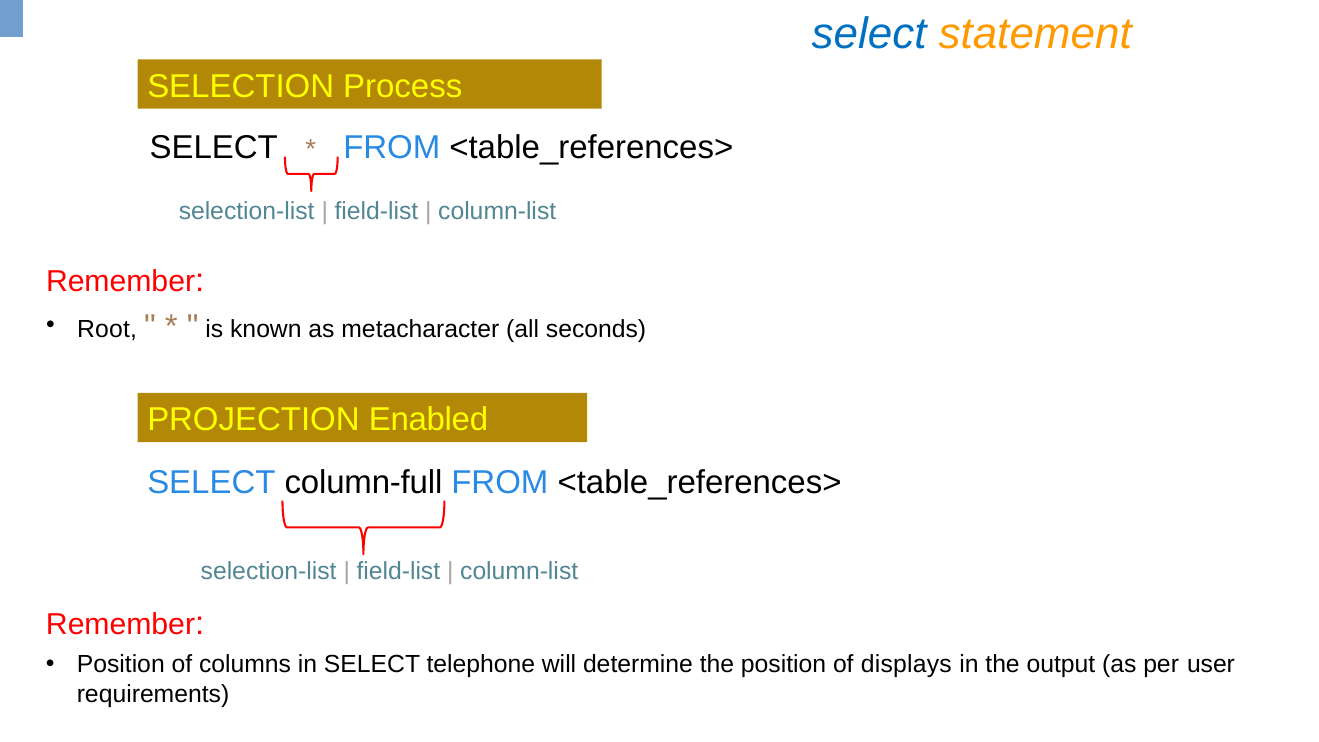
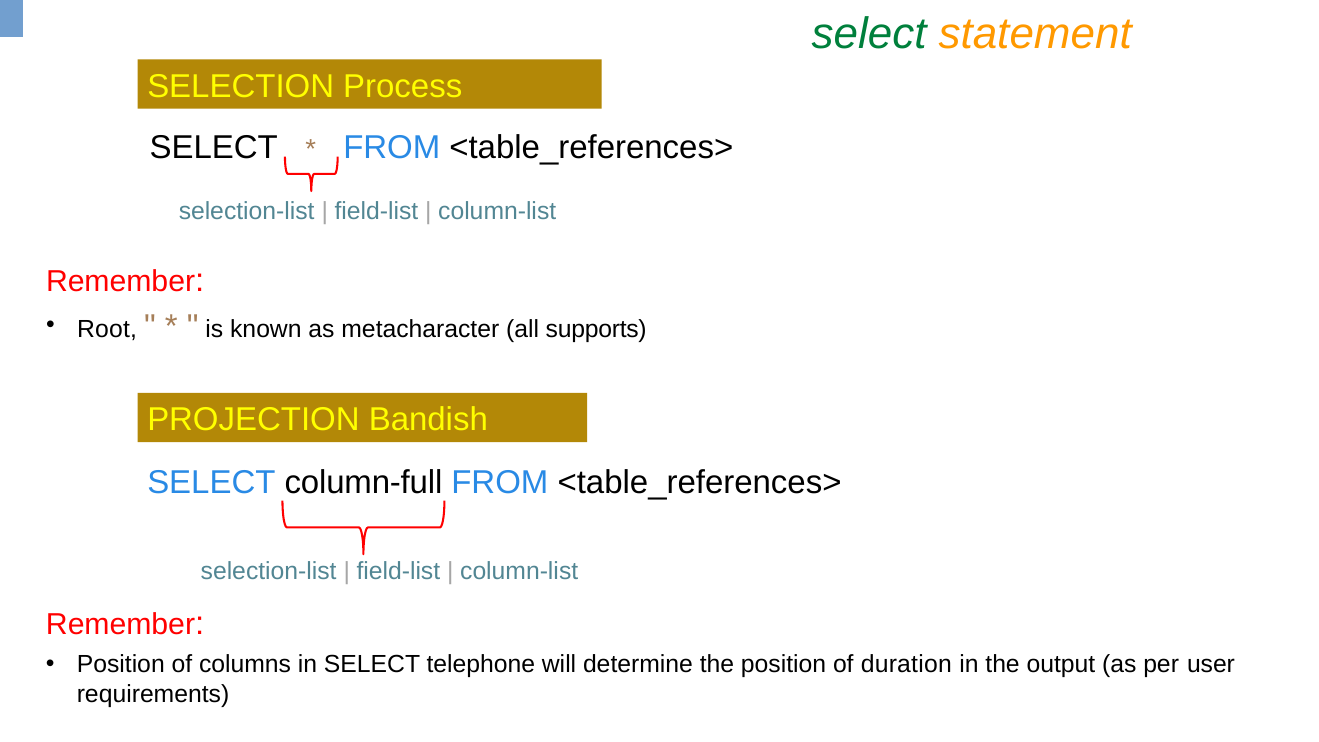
select at (869, 34) colour: blue -> green
seconds: seconds -> supports
Enabled: Enabled -> Bandish
displays: displays -> duration
